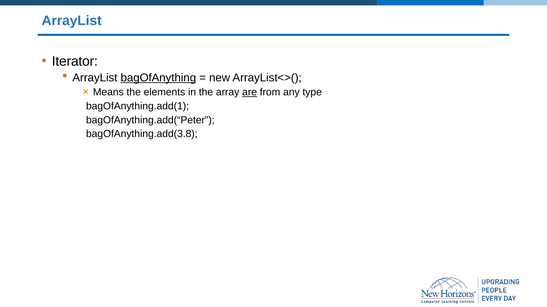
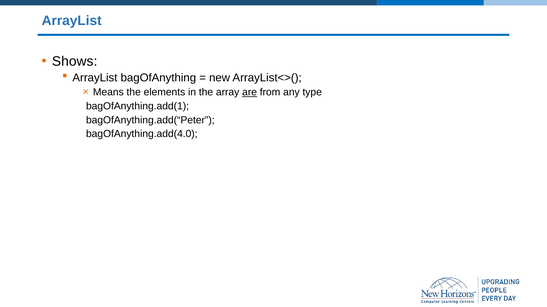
Iterator: Iterator -> Shows
bagOfAnything underline: present -> none
bagOfAnything.add(3.8: bagOfAnything.add(3.8 -> bagOfAnything.add(4.0
